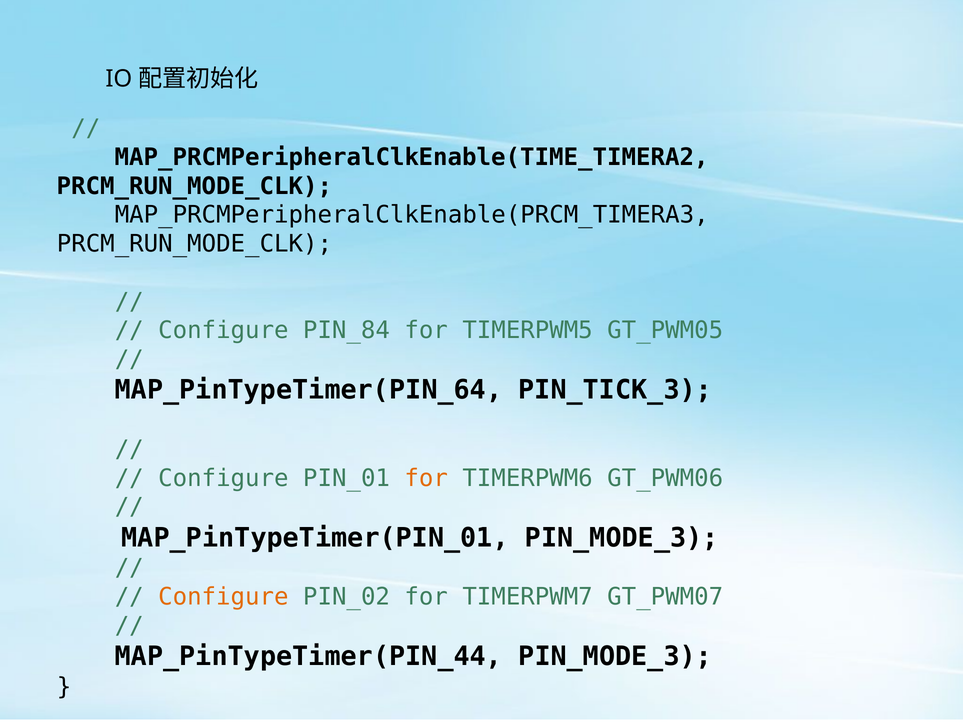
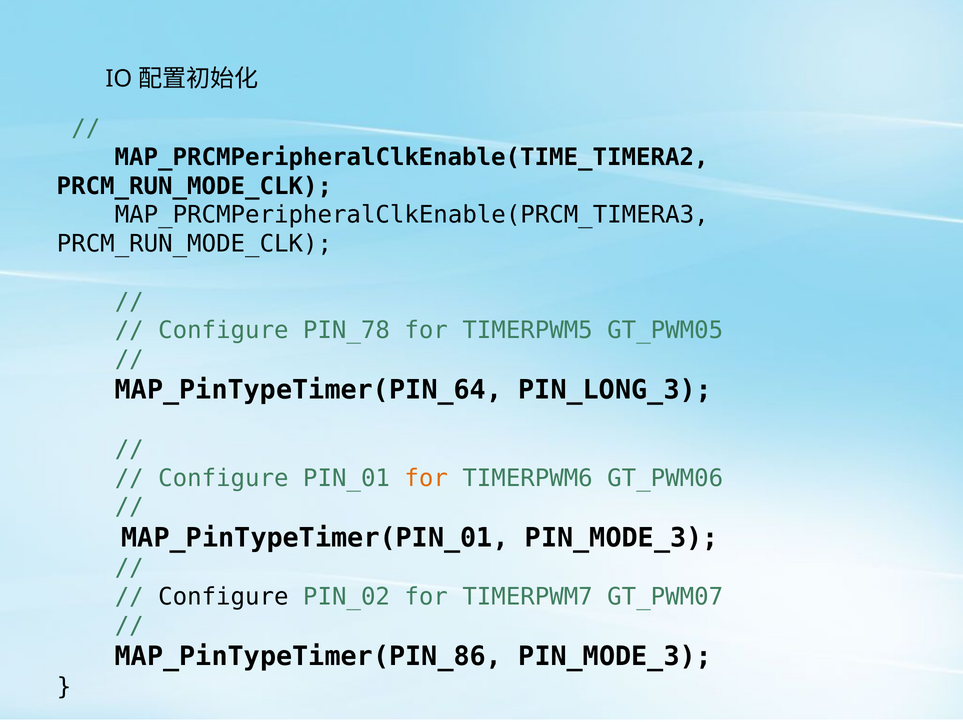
PIN_84: PIN_84 -> PIN_78
PIN_TICK_3: PIN_TICK_3 -> PIN_LONG_3
Configure at (223, 597) colour: orange -> black
MAP_PinTypeTimer(PIN_44: MAP_PinTypeTimer(PIN_44 -> MAP_PinTypeTimer(PIN_86
